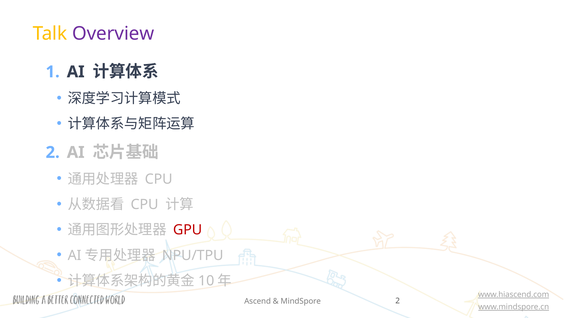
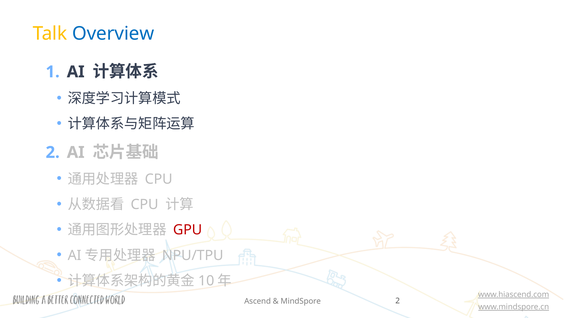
Overview colour: purple -> blue
